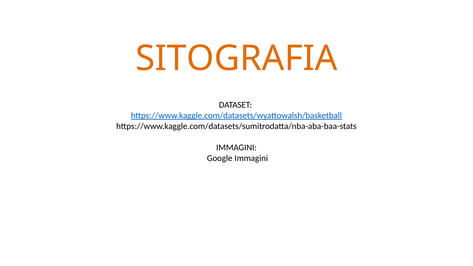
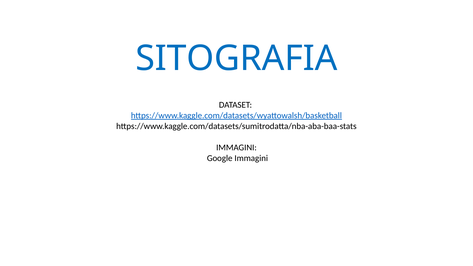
SITOGRAFIA colour: orange -> blue
